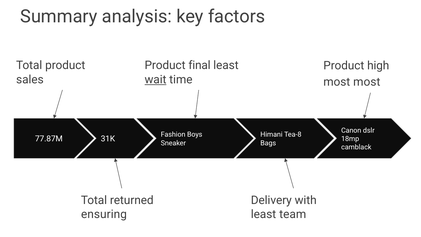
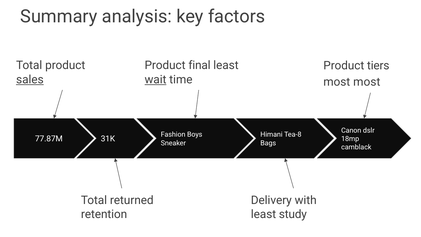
high: high -> tiers
sales underline: none -> present
ensuring: ensuring -> retention
team: team -> study
